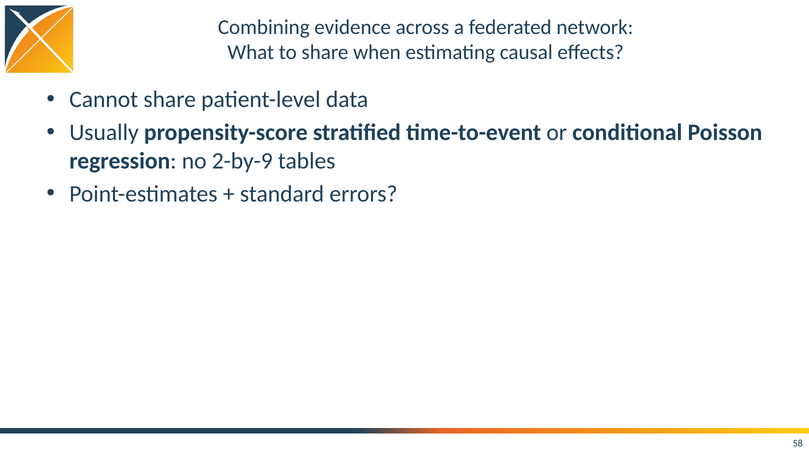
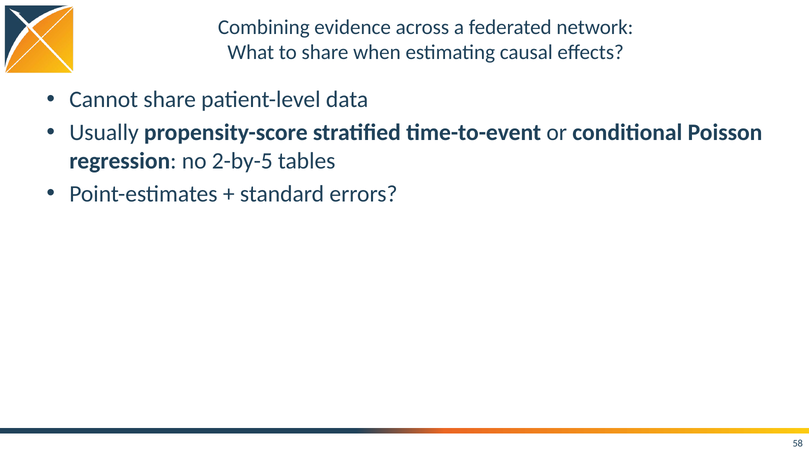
2-by-9: 2-by-9 -> 2-by-5
